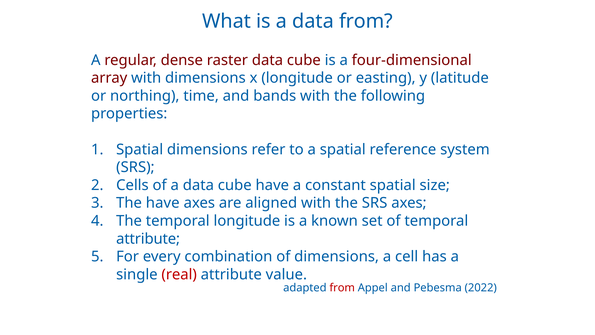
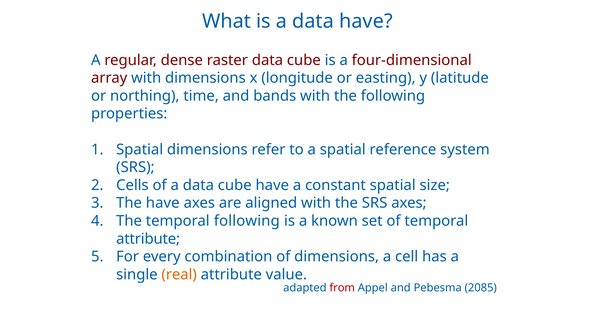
data from: from -> have
temporal longitude: longitude -> following
real colour: red -> orange
2022: 2022 -> 2085
